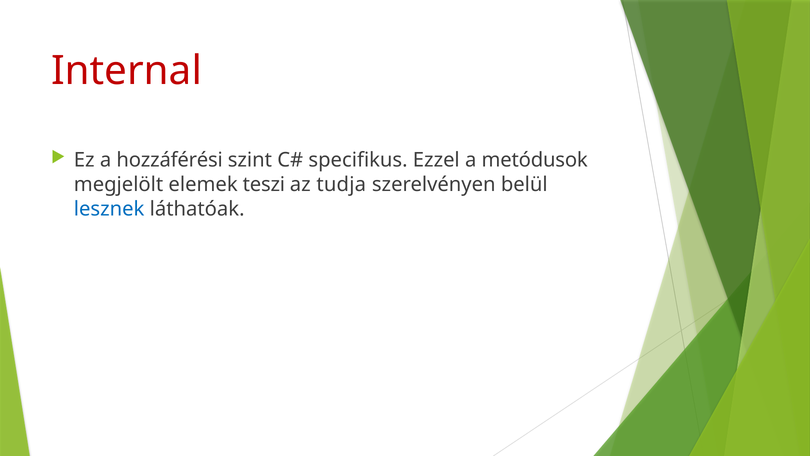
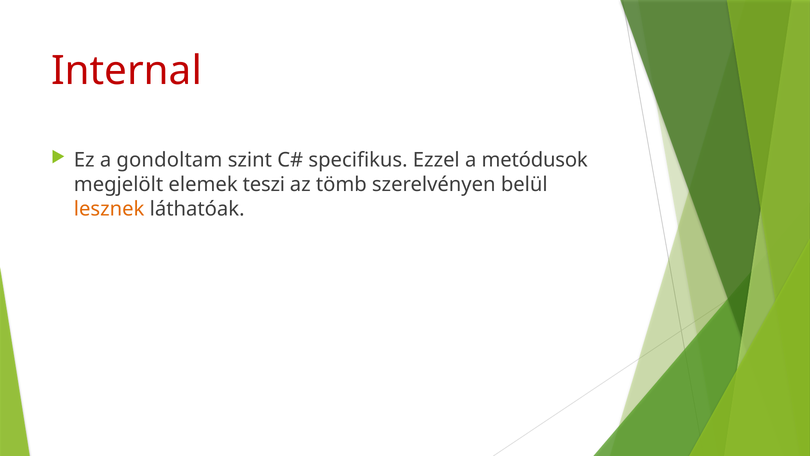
hozzáférési: hozzáférési -> gondoltam
tudja: tudja -> tömb
lesznek colour: blue -> orange
